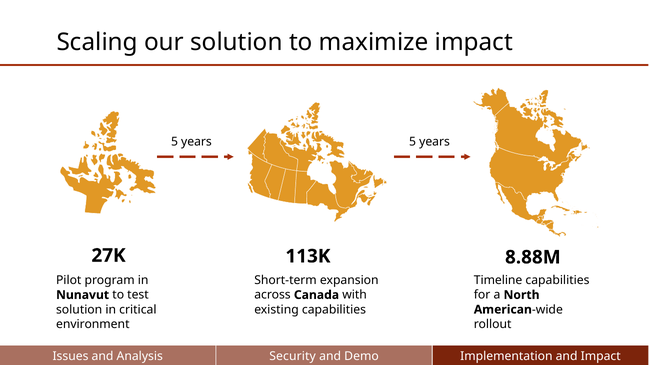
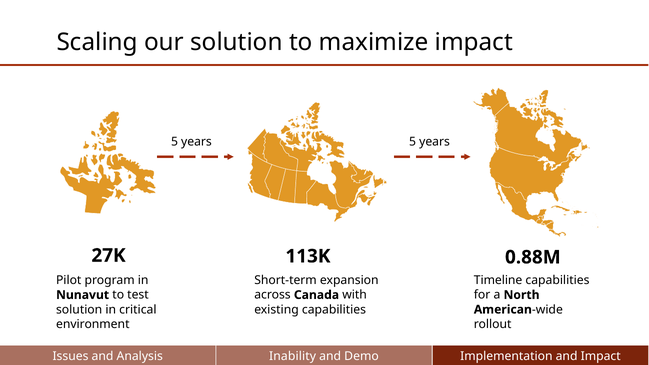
8.88M: 8.88M -> 0.88M
Security: Security -> Inability
